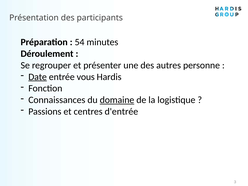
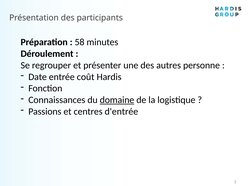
54: 54 -> 58
Date underline: present -> none
vous: vous -> coût
